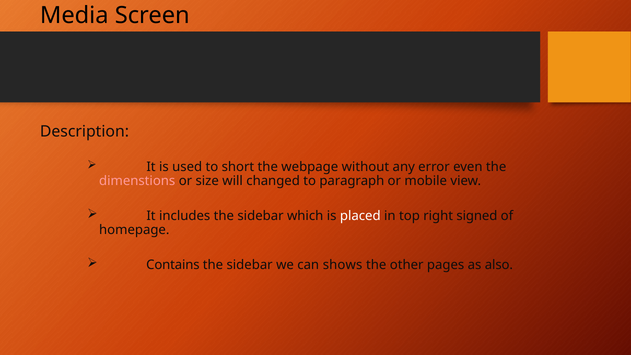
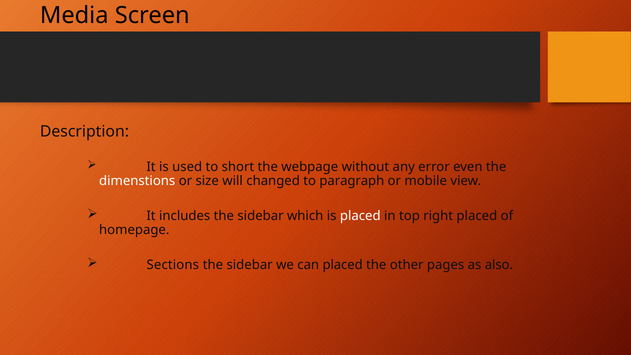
dimenstions colour: pink -> white
right signed: signed -> placed
Contains: Contains -> Sections
can shows: shows -> placed
